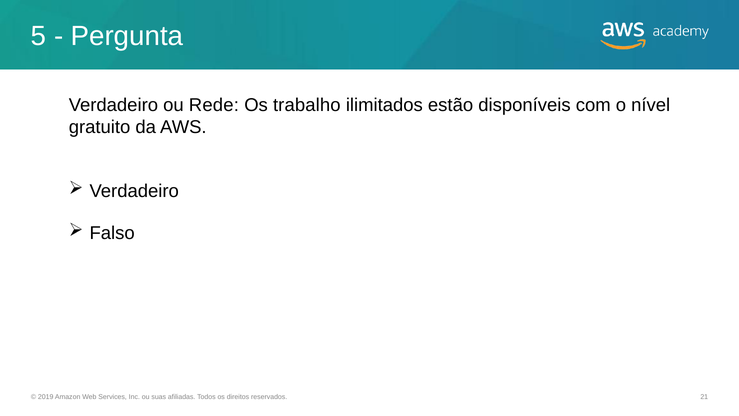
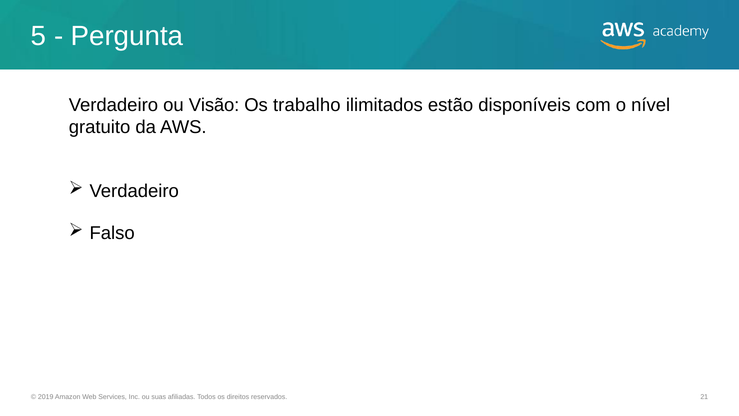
Rede: Rede -> Visão
